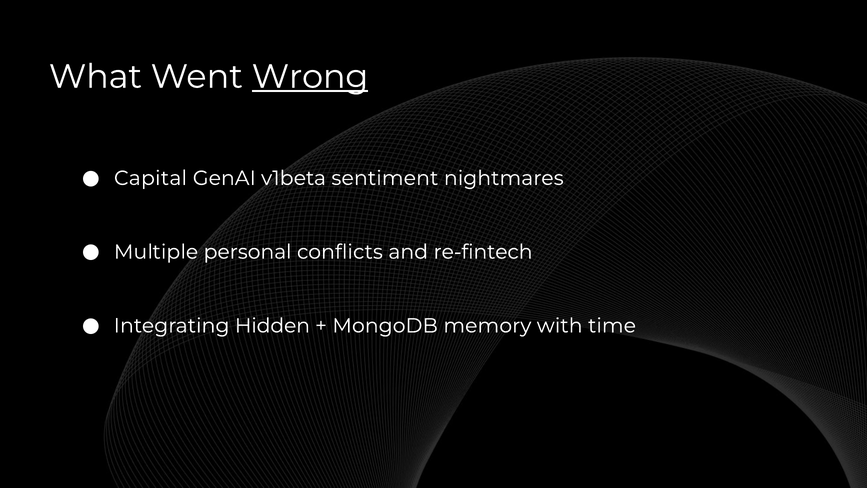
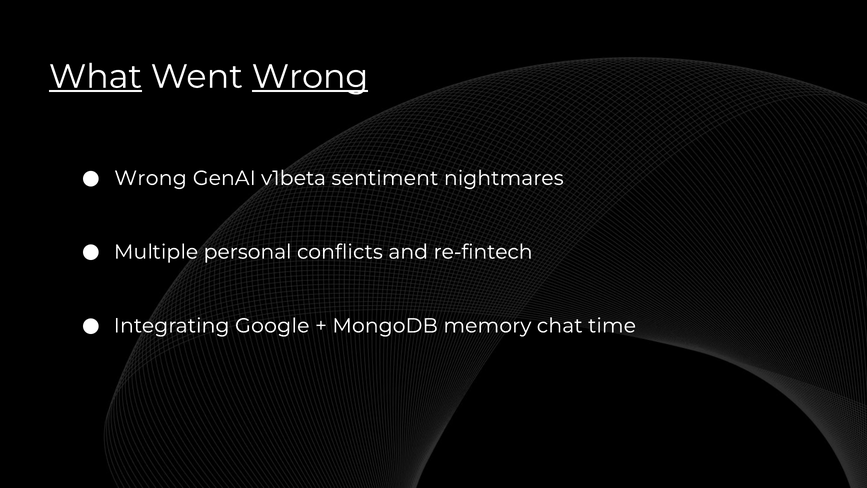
What underline: none -> present
Capital at (151, 178): Capital -> Wrong
Hidden: Hidden -> Google
with: with -> chat
